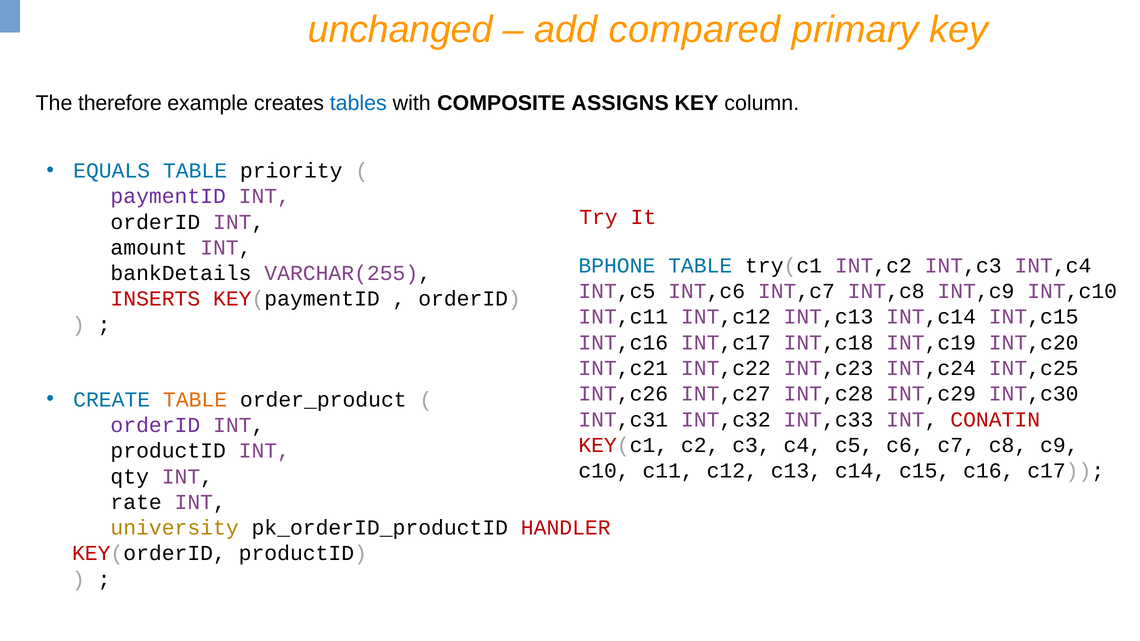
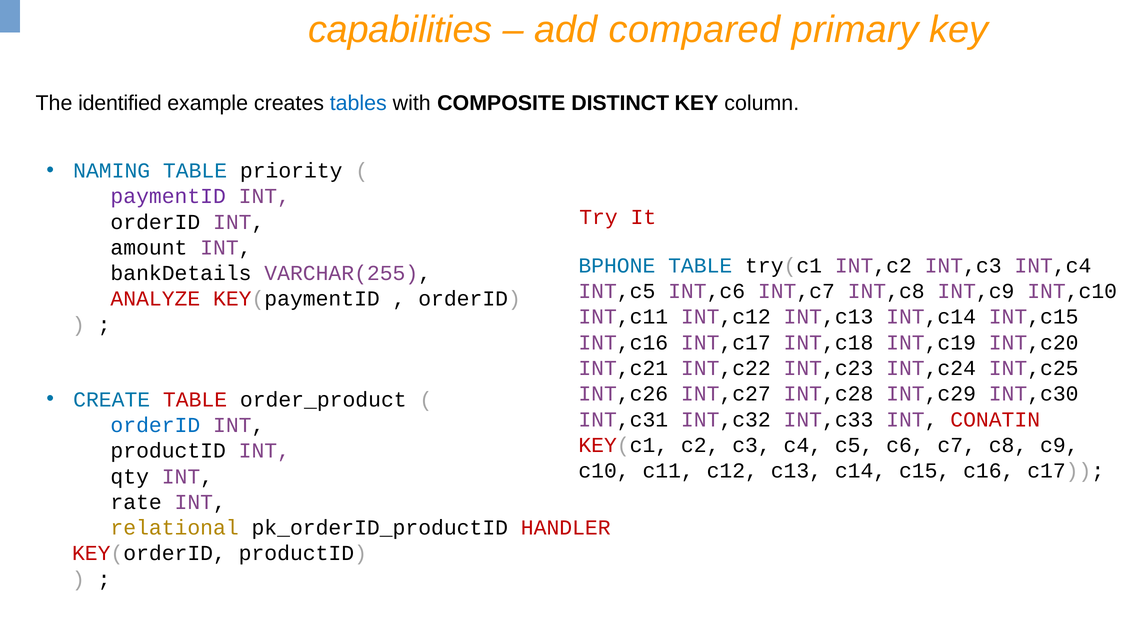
unchanged: unchanged -> capabilities
therefore: therefore -> identified
ASSIGNS: ASSIGNS -> DISTINCT
EQUALS: EQUALS -> NAMING
INSERTS: INSERTS -> ANALYZE
TABLE at (195, 400) colour: orange -> red
orderID at (155, 425) colour: purple -> blue
university: university -> relational
